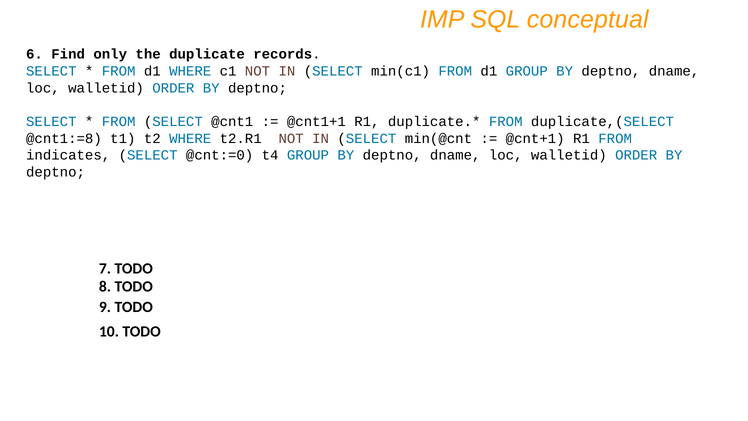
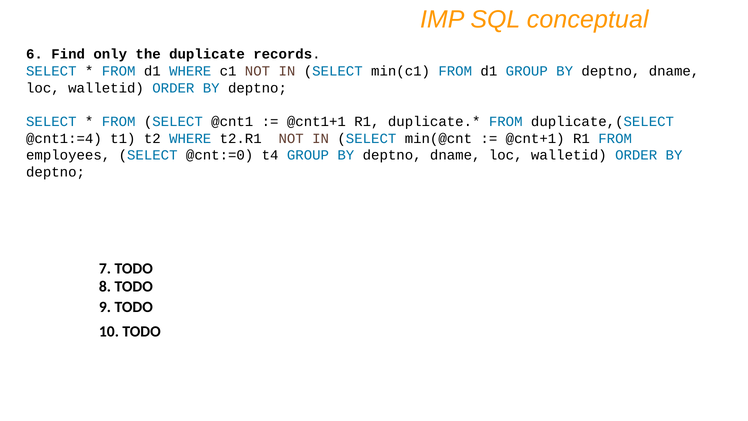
@cnt1:=8: @cnt1:=8 -> @cnt1:=4
indicates: indicates -> employees
